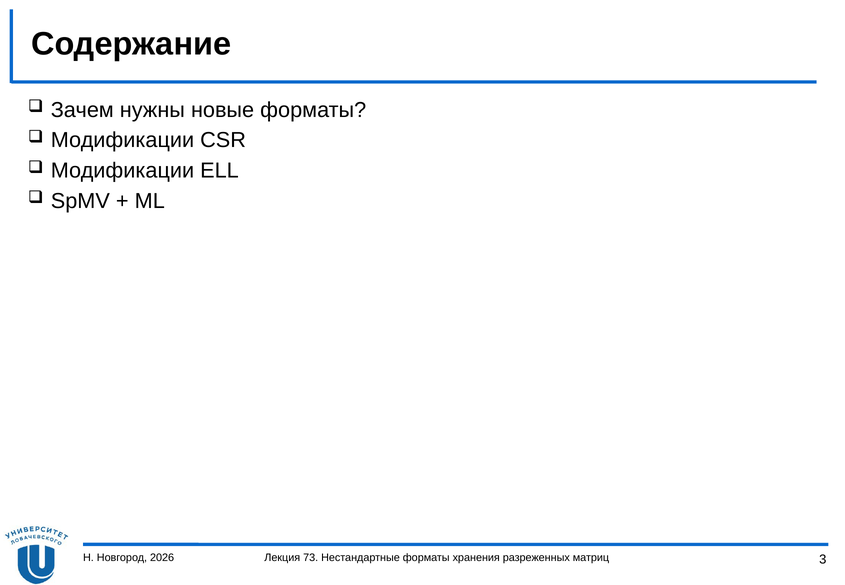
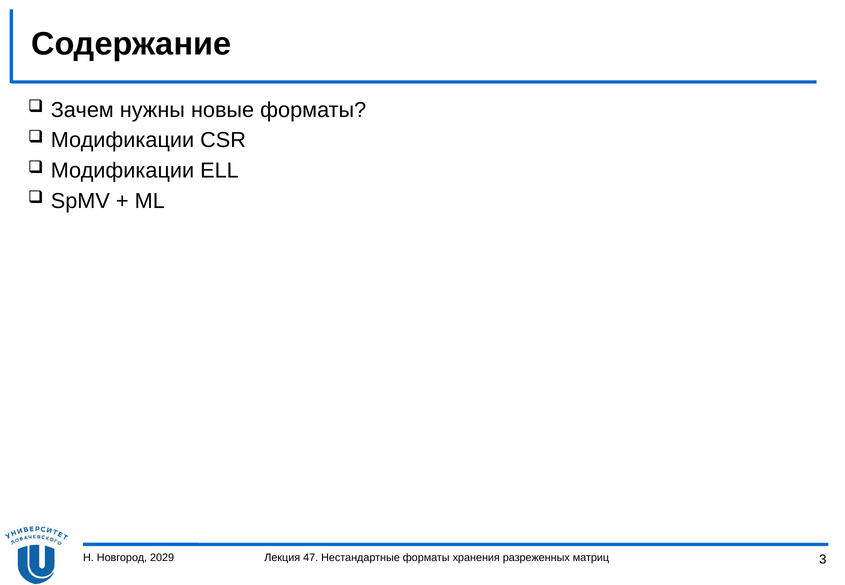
2026: 2026 -> 2029
73: 73 -> 47
